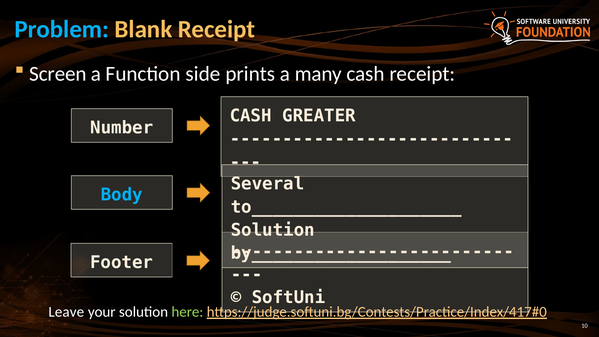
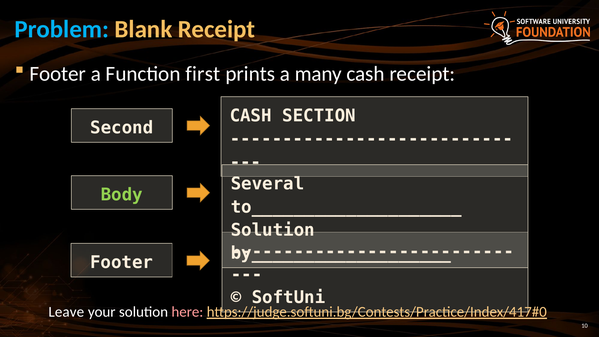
Screen at (58, 74): Screen -> Footer
side: side -> first
GREATER: GREATER -> SECTION
Number: Number -> Second
Body colour: light blue -> light green
here colour: light green -> pink
